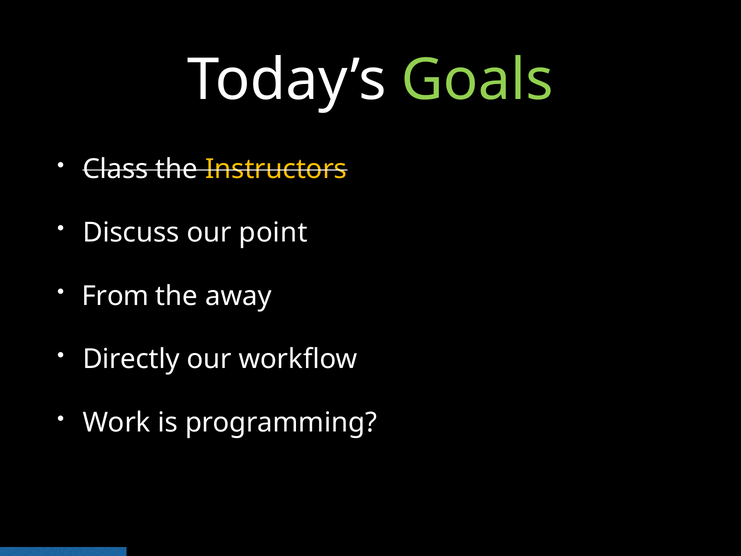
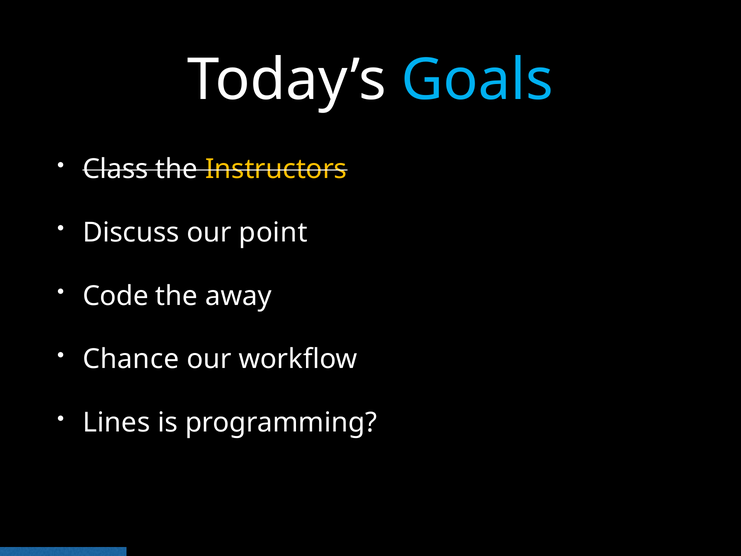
Goals colour: light green -> light blue
From: From -> Code
Directly: Directly -> Chance
Work: Work -> Lines
